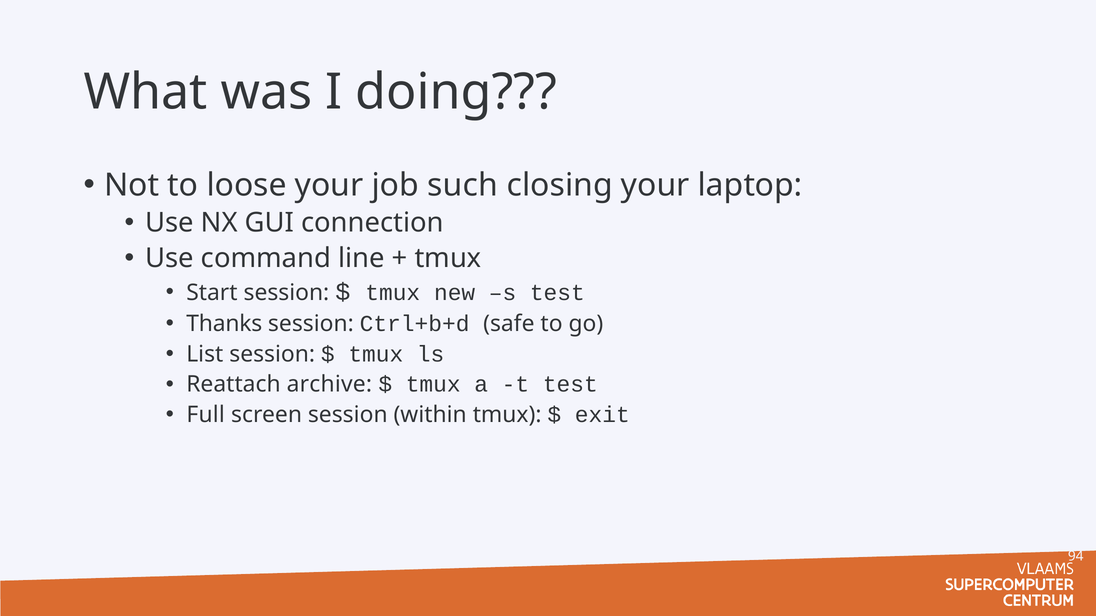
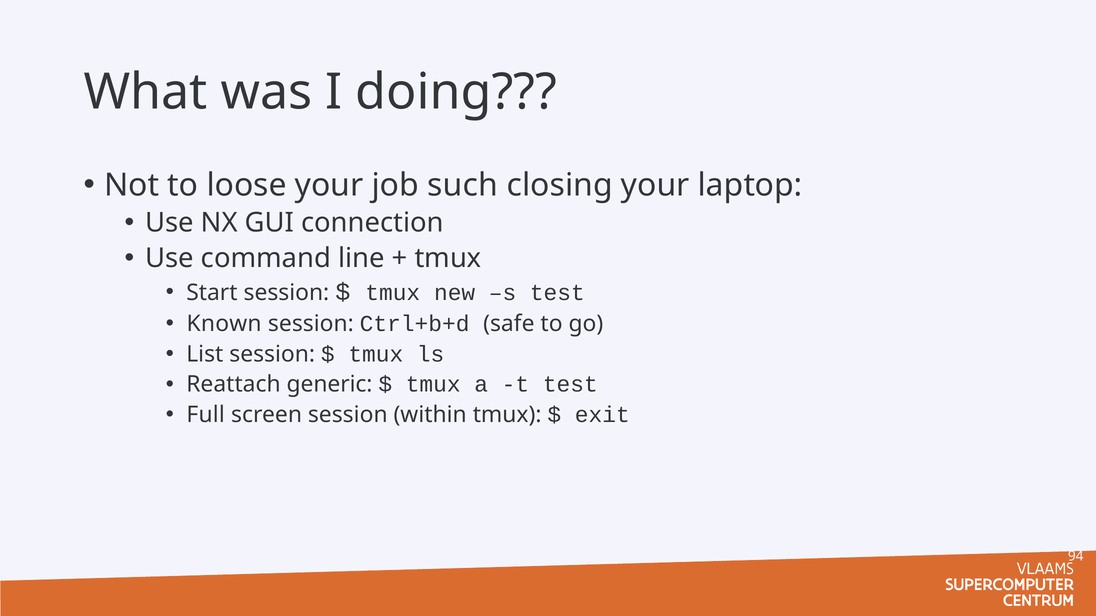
Thanks: Thanks -> Known
archive: archive -> generic
